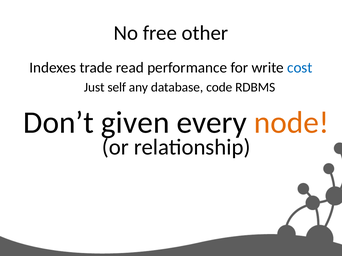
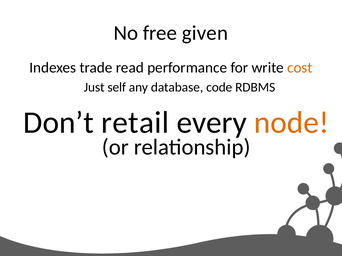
other: other -> given
cost colour: blue -> orange
given: given -> retail
